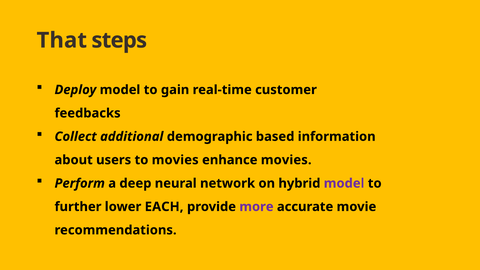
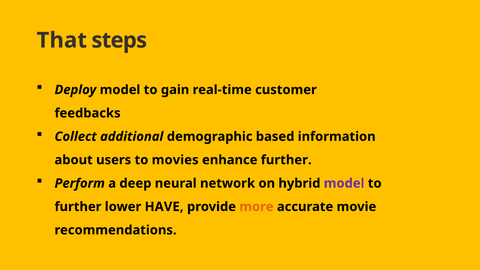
enhance movies: movies -> further
EACH: EACH -> HAVE
more colour: purple -> orange
